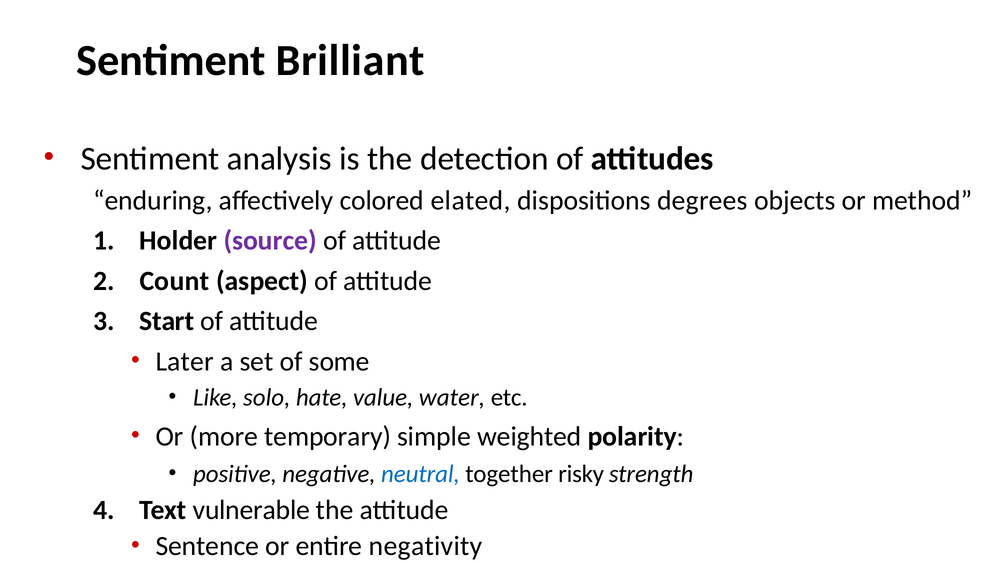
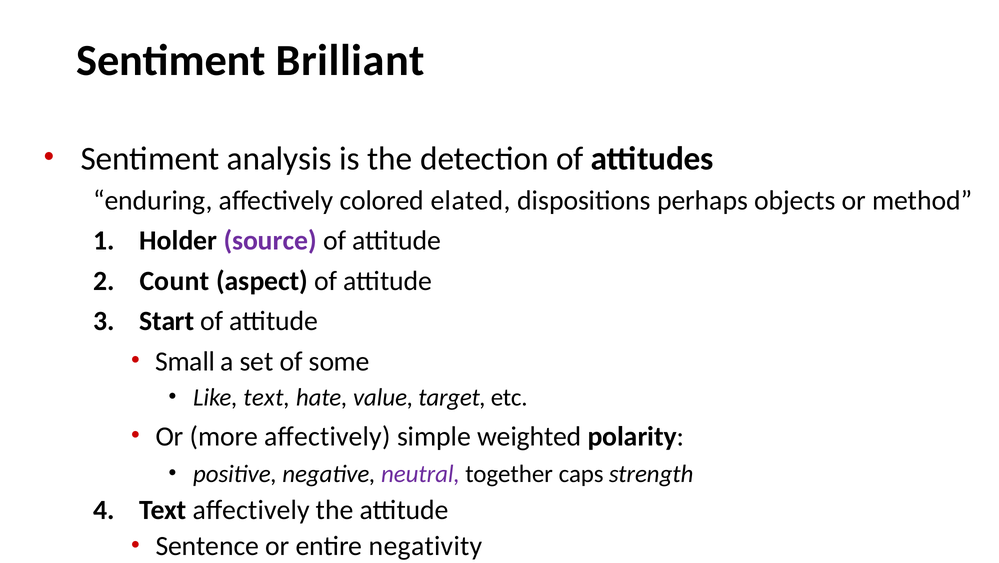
degrees: degrees -> perhaps
Later: Later -> Small
Like solo: solo -> text
water: water -> target
more temporary: temporary -> aﬀectively
neutral colour: blue -> purple
risky: risky -> caps
Text vulnerable: vulnerable -> aﬀectively
